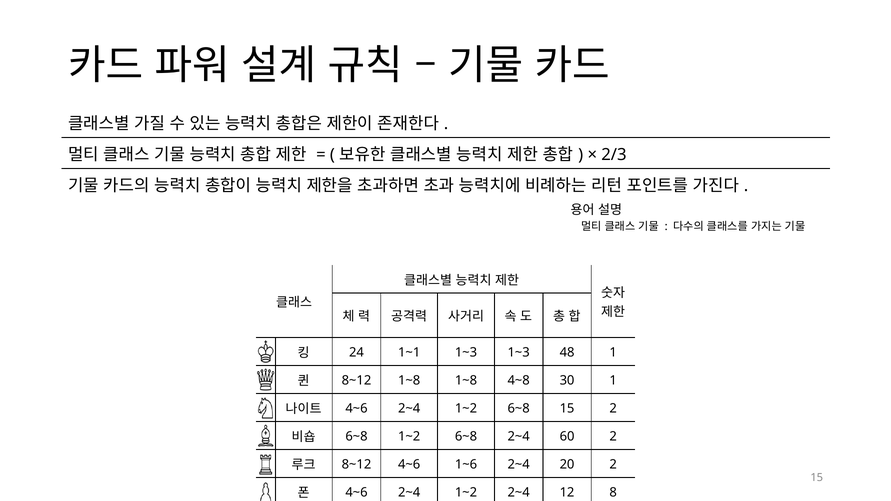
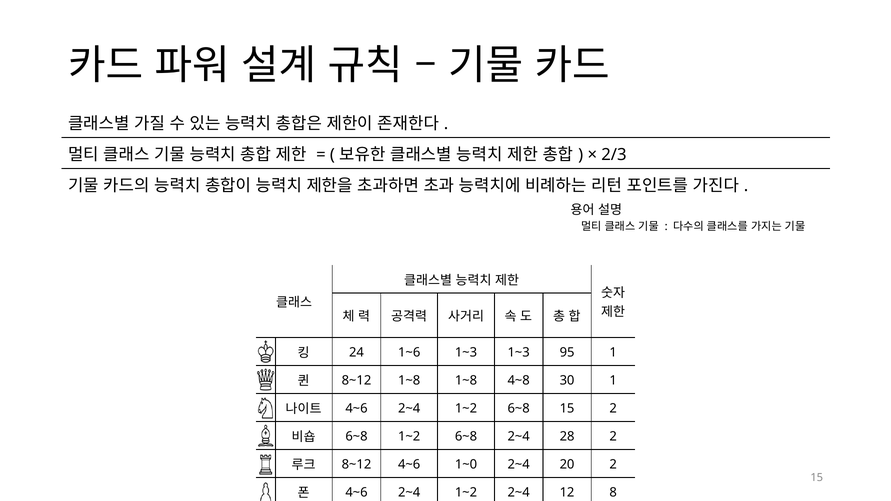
1~1: 1~1 -> 1~6
48: 48 -> 95
60: 60 -> 28
1~6: 1~6 -> 1~0
